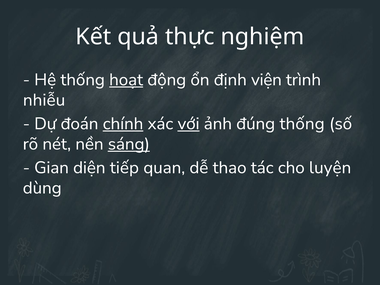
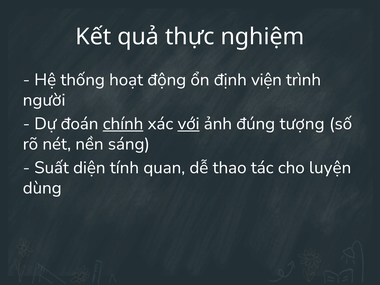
hoạt underline: present -> none
nhiễu: nhiễu -> người
đúng thống: thống -> tượng
sáng underline: present -> none
Gian: Gian -> Suất
tiếp: tiếp -> tính
